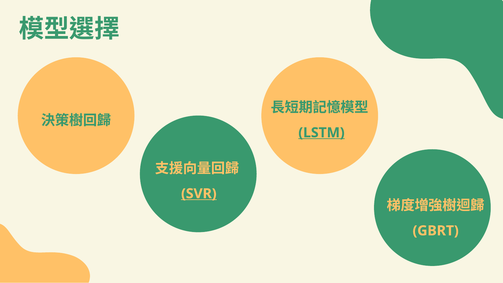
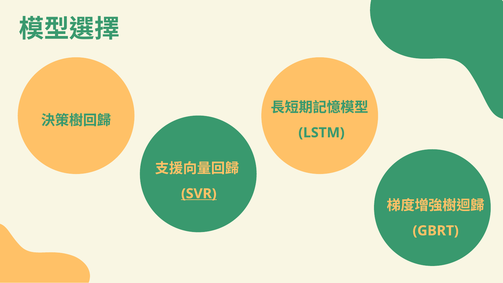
LSTM underline: present -> none
